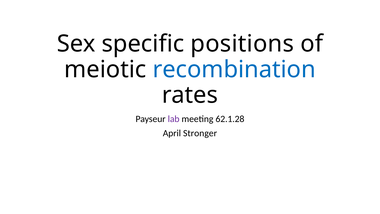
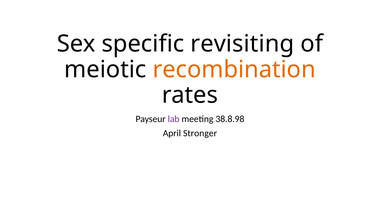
positions: positions -> revisiting
recombination colour: blue -> orange
62.1.28: 62.1.28 -> 38.8.98
